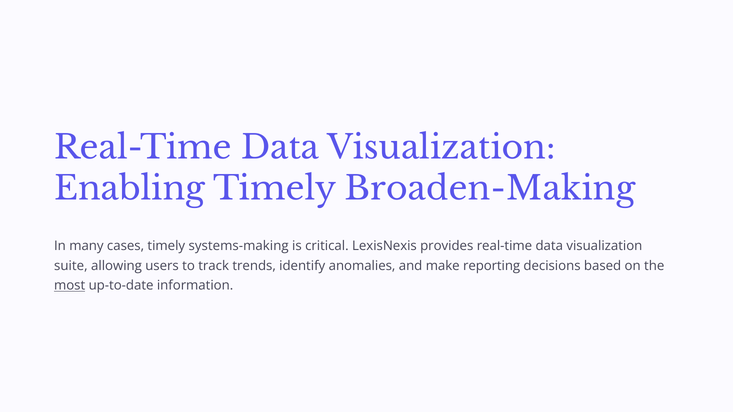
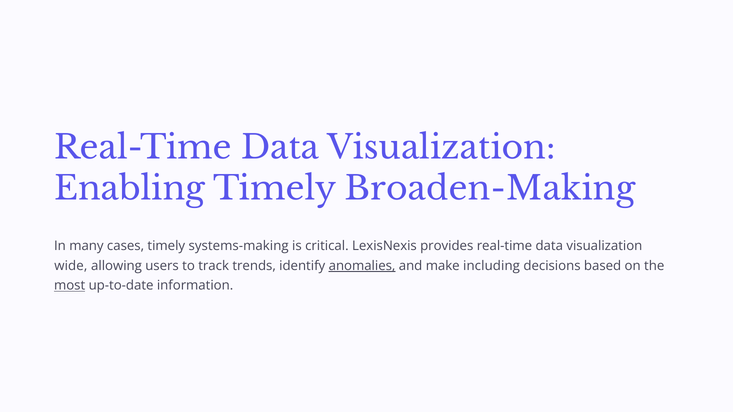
suite: suite -> wide
anomalies underline: none -> present
reporting: reporting -> including
